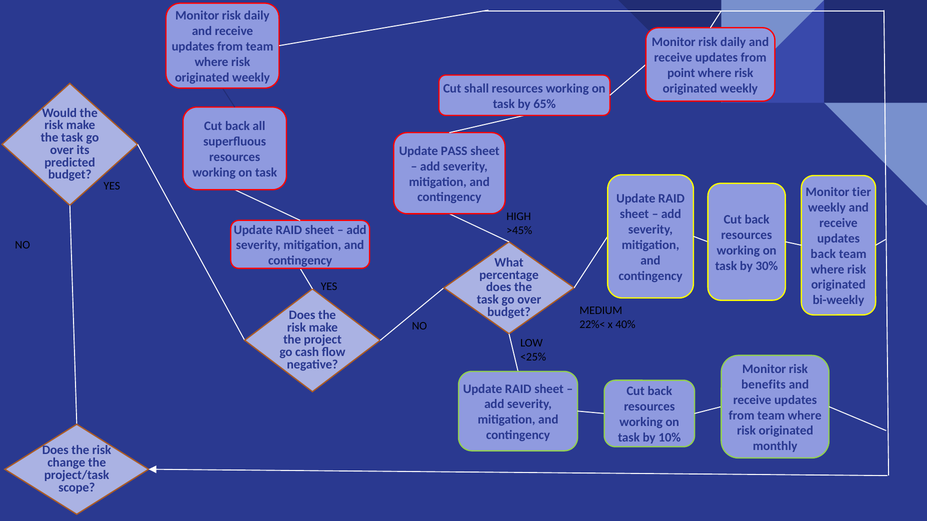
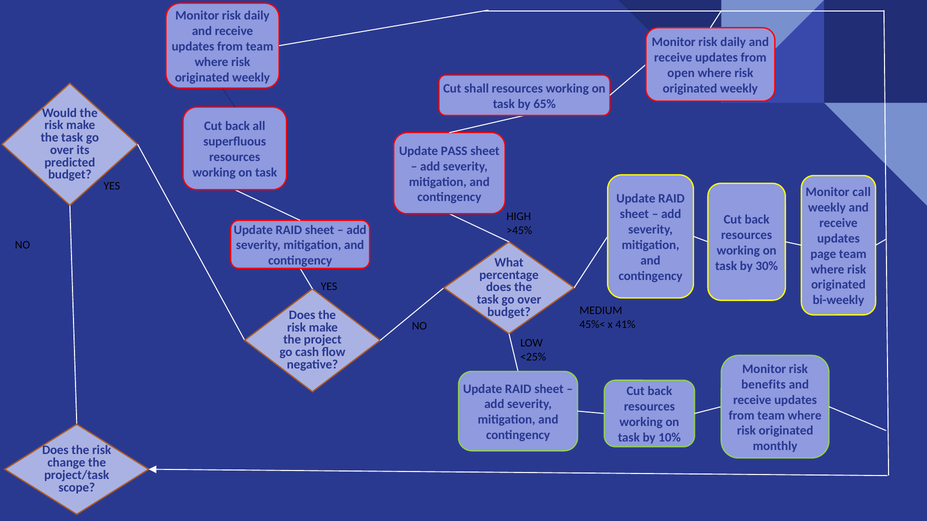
point: point -> open
tier: tier -> call
back at (823, 254): back -> page
22%<: 22%< -> 45%<
40%: 40% -> 41%
